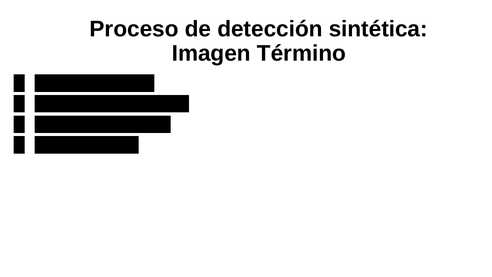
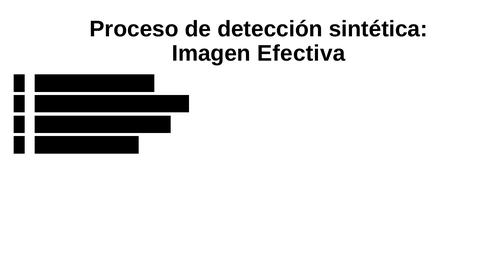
Término: Término -> Efectiva
